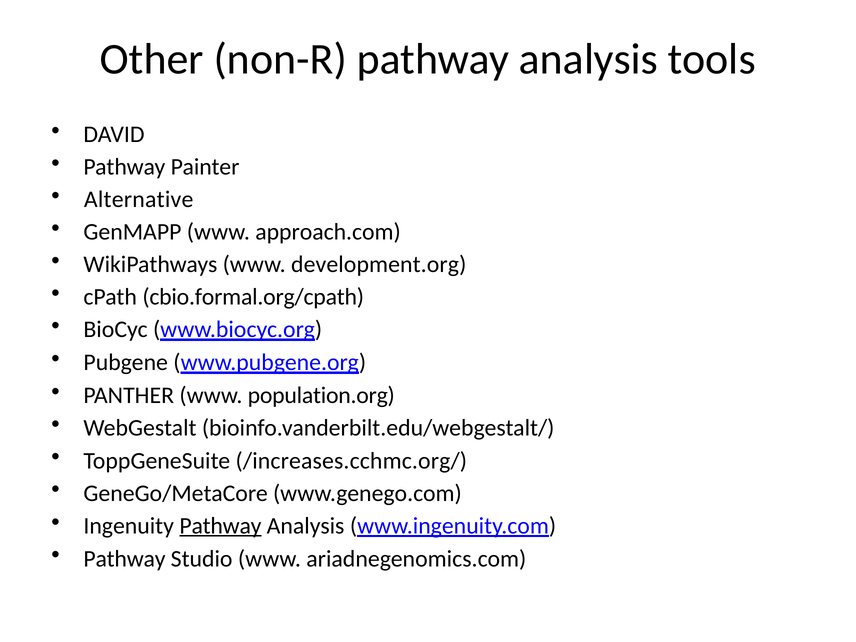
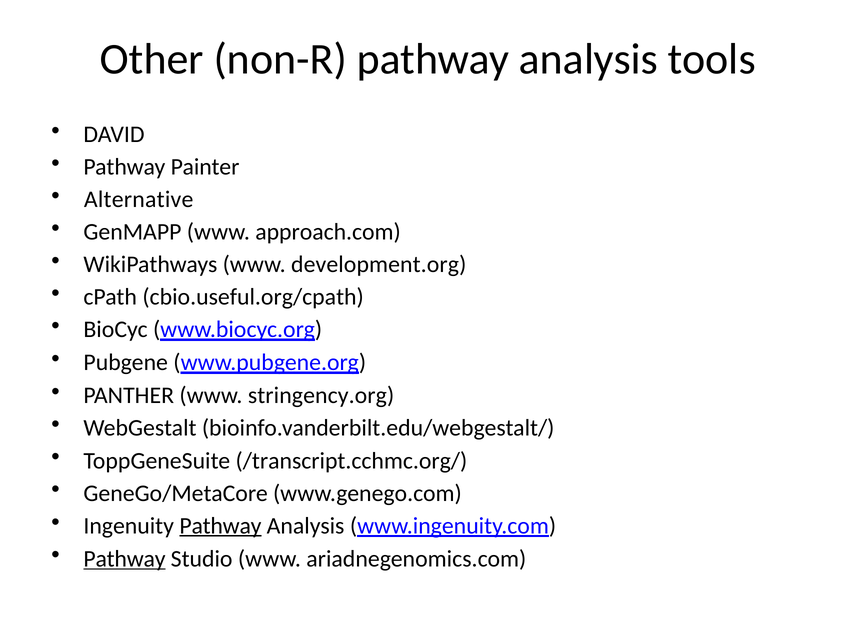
cbio.formal.org/cpath: cbio.formal.org/cpath -> cbio.useful.org/cpath
population.org: population.org -> stringency.org
/increases.cchmc.org/: /increases.cchmc.org/ -> /transcript.cchmc.org/
Pathway at (124, 559) underline: none -> present
